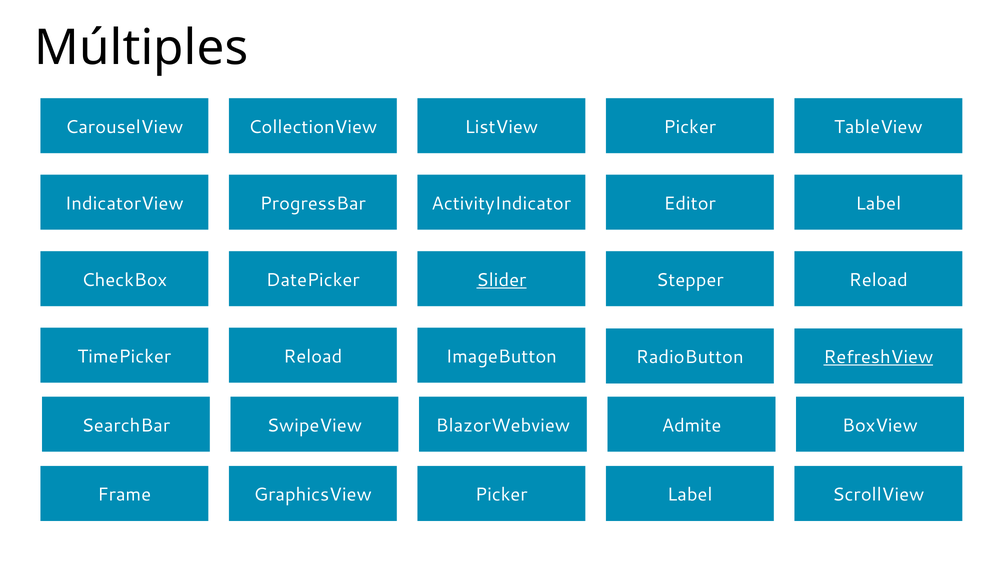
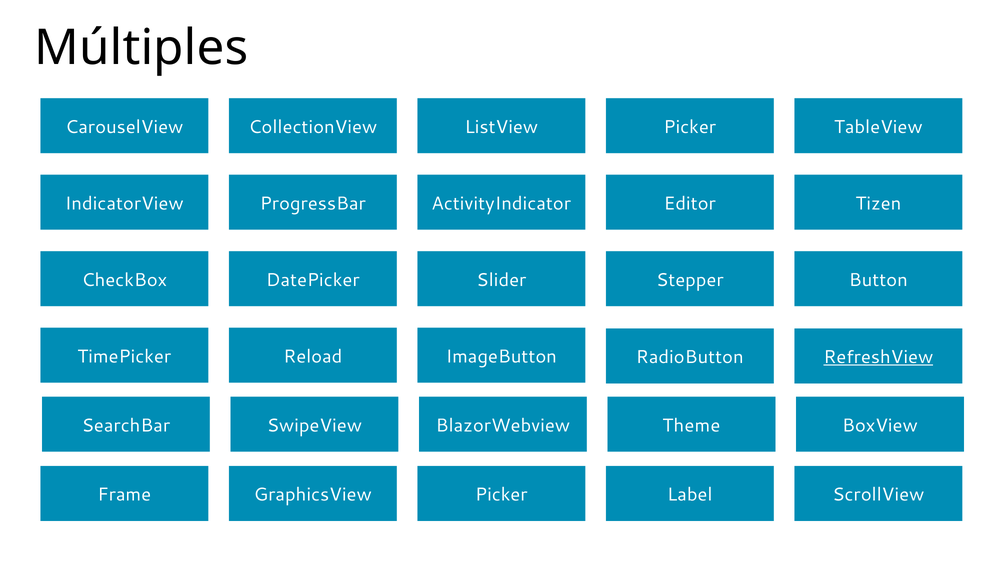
Editor Label: Label -> Tizen
Slider underline: present -> none
Stepper Reload: Reload -> Button
Admite: Admite -> Theme
